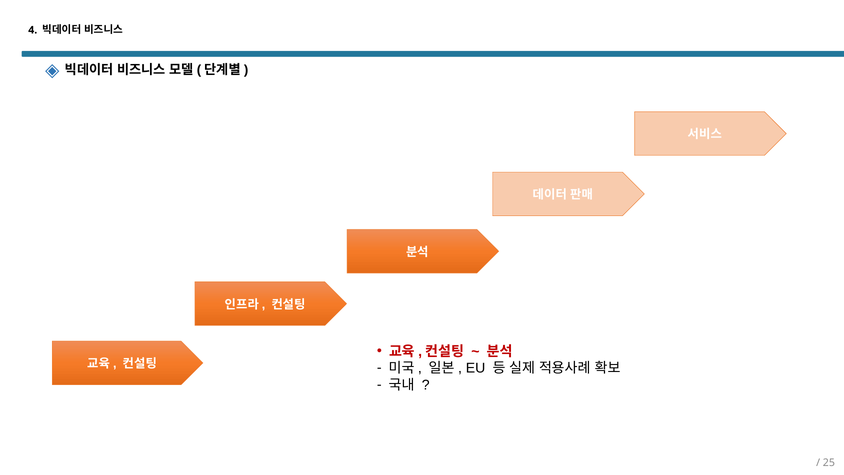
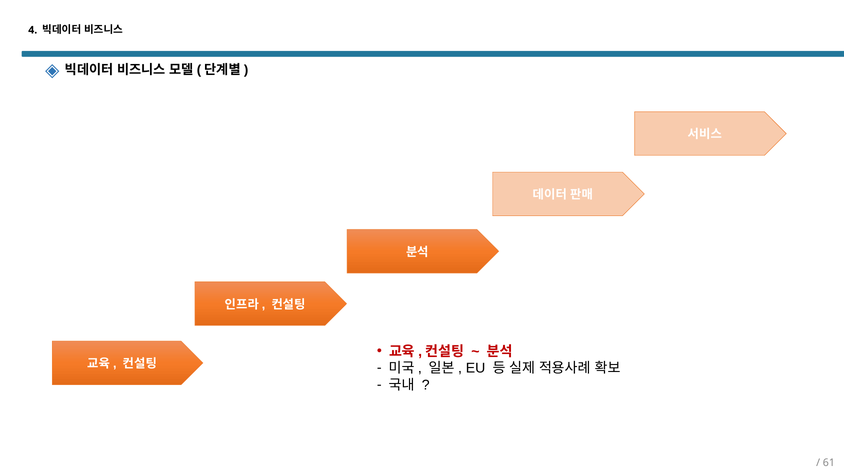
25: 25 -> 61
